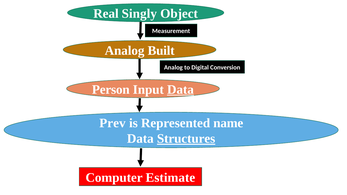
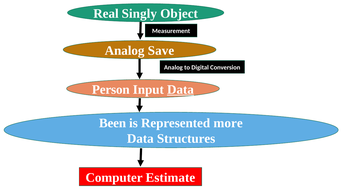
Built: Built -> Save
Prev: Prev -> Been
name: name -> more
Structures underline: present -> none
